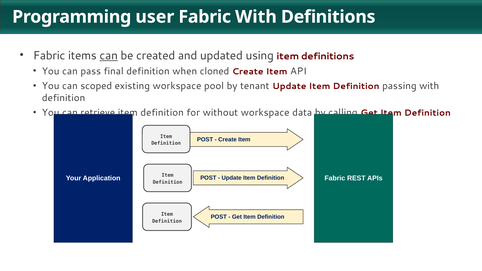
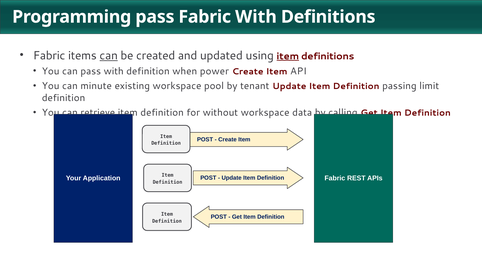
Programming user: user -> pass
item at (288, 56) underline: none -> present
pass final: final -> with
cloned: cloned -> power
scoped: scoped -> minute
passing with: with -> limit
